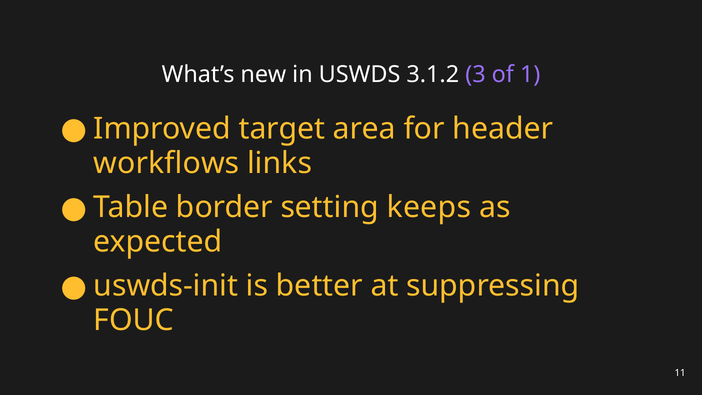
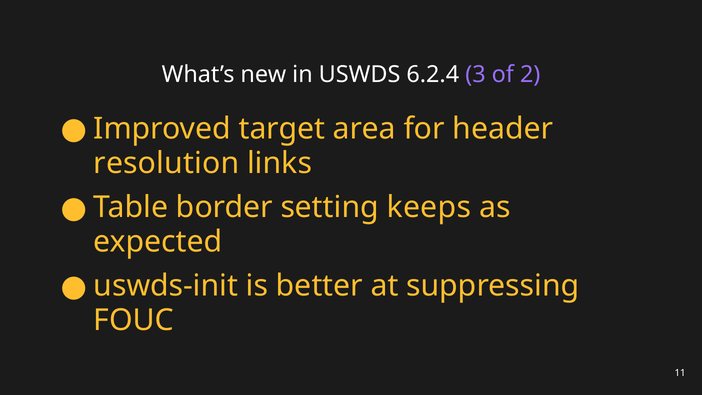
3.1.2: 3.1.2 -> 6.2.4
1: 1 -> 2
workflows: workflows -> resolution
